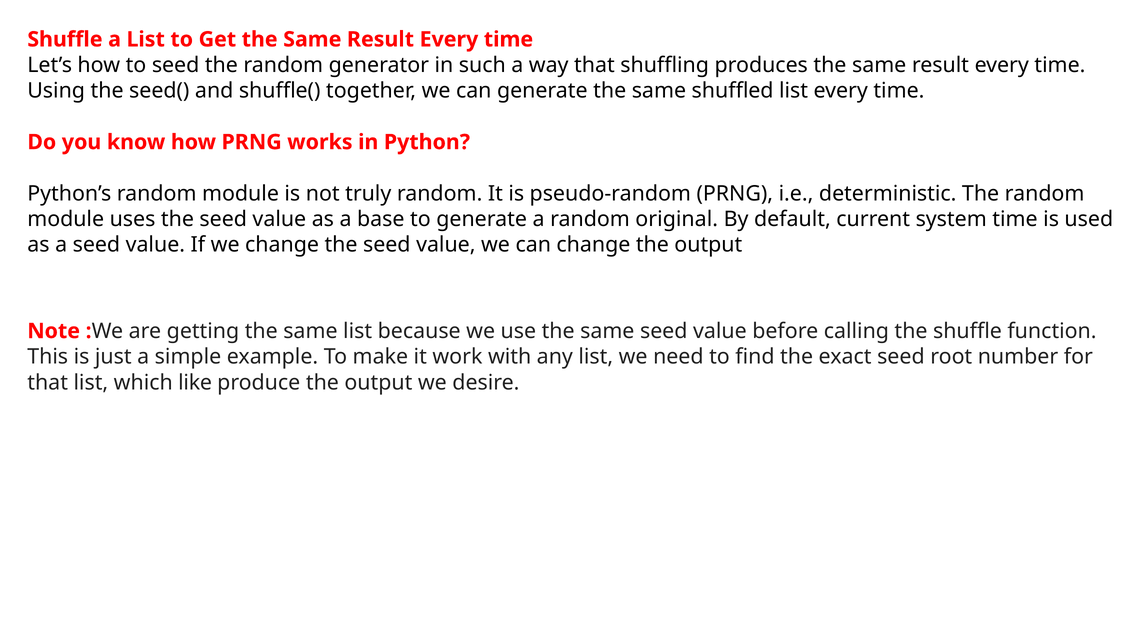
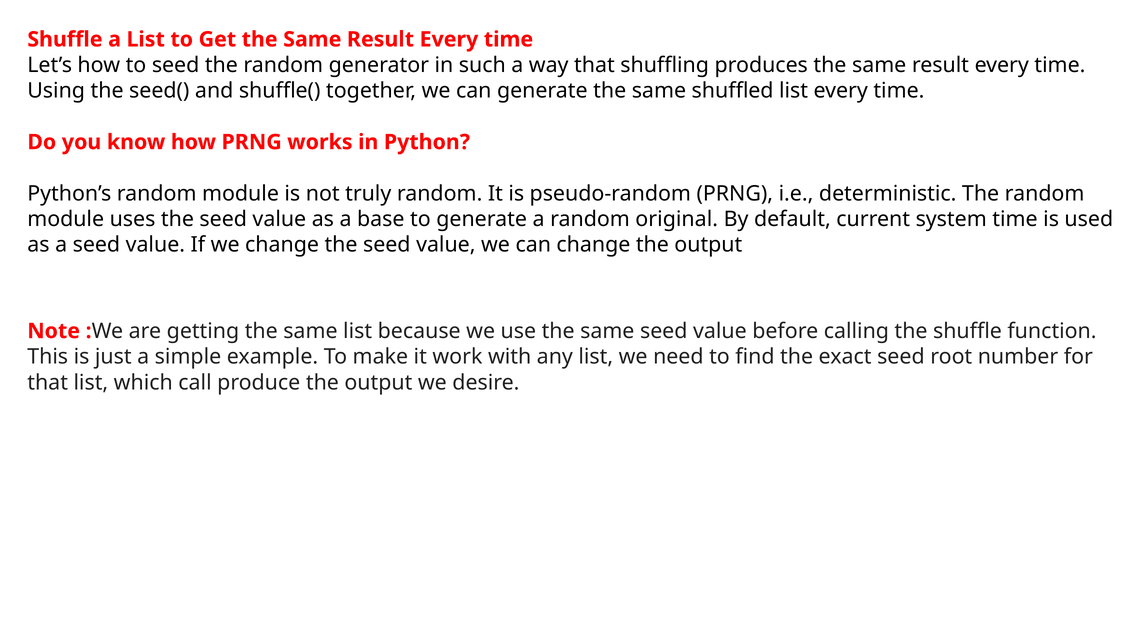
like: like -> call
